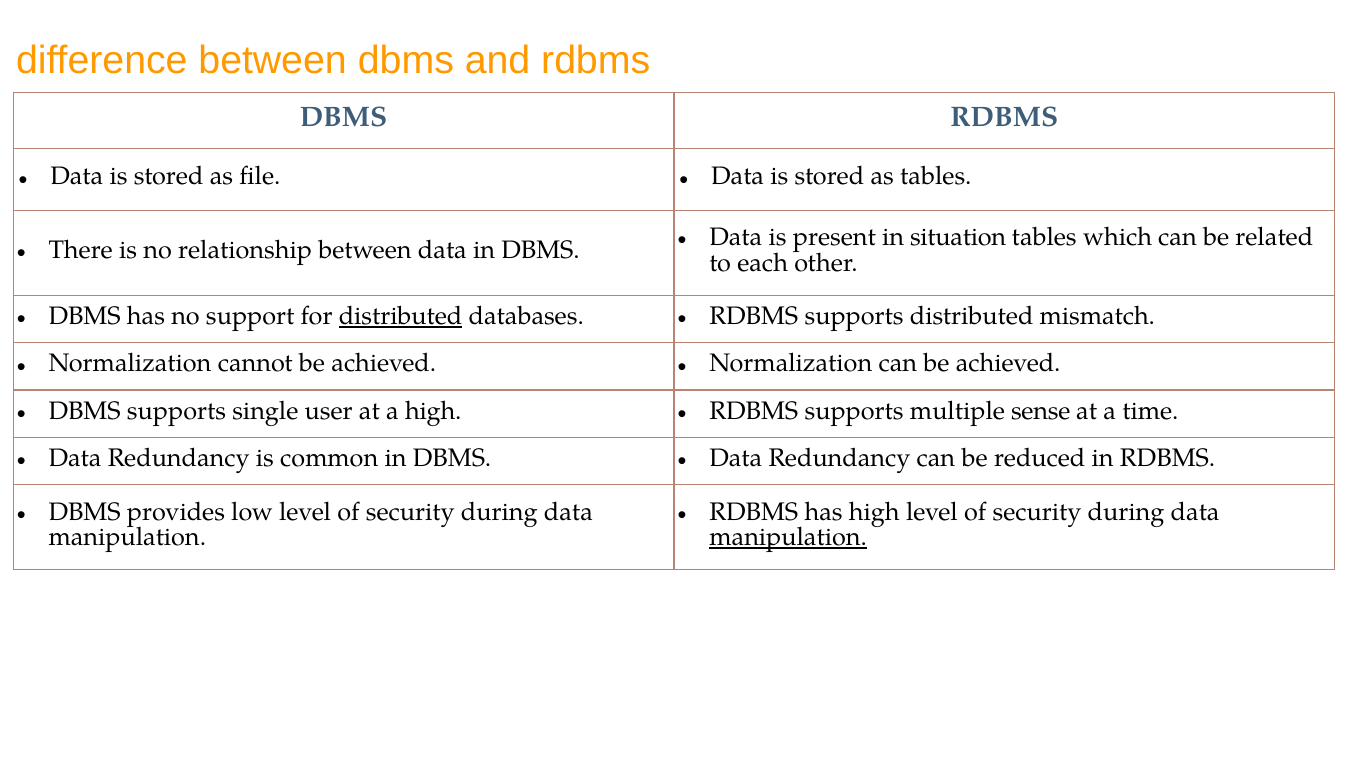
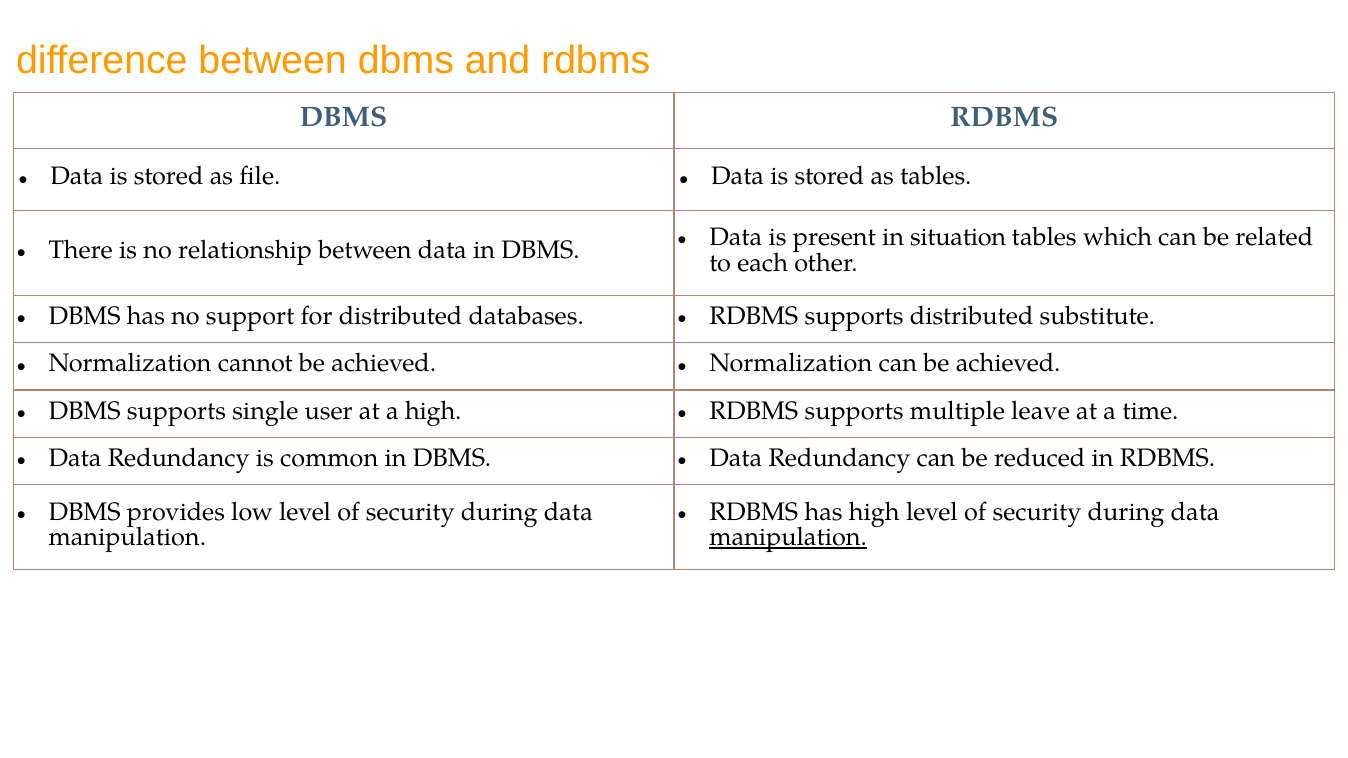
distributed at (401, 316) underline: present -> none
mismatch: mismatch -> substitute
sense: sense -> leave
